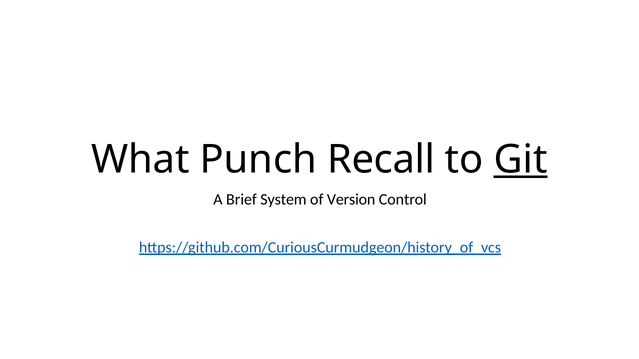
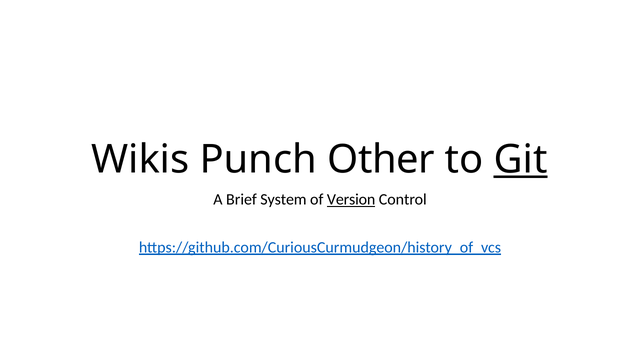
What: What -> Wikis
Recall: Recall -> Other
Version underline: none -> present
